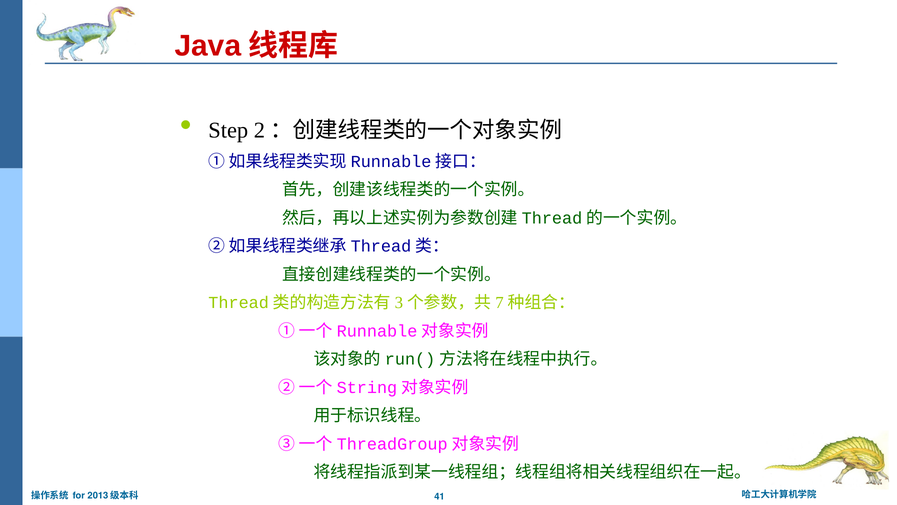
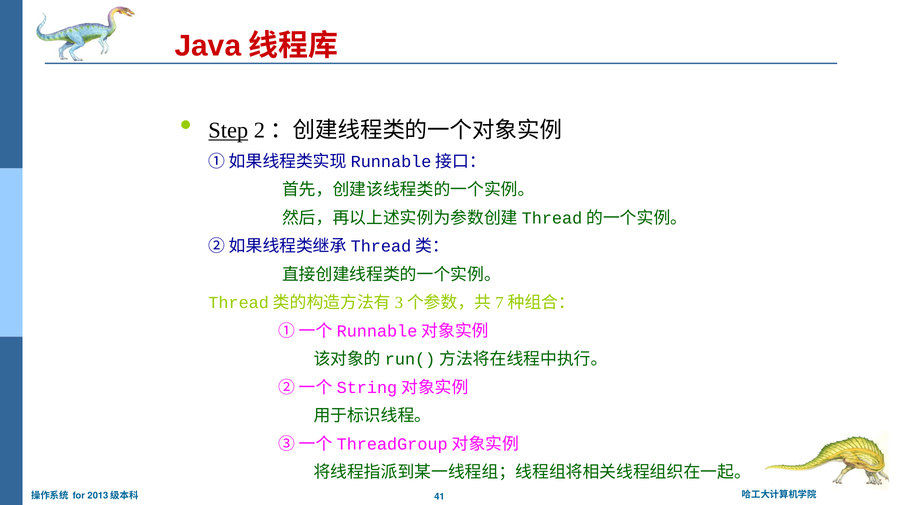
Step underline: none -> present
